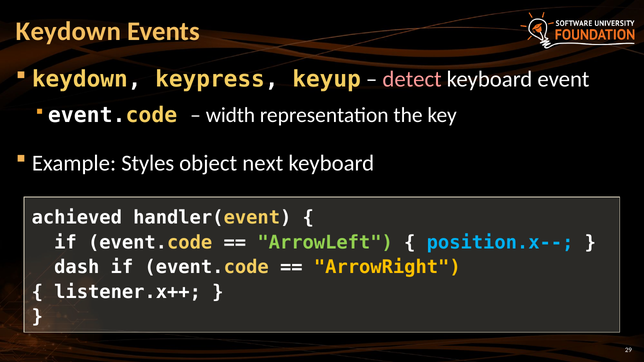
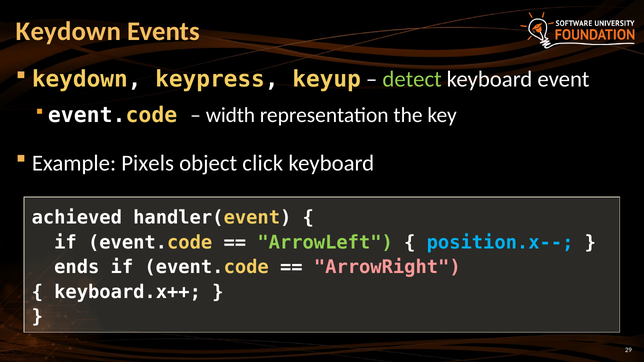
detect colour: pink -> light green
Styles: Styles -> Pixels
next: next -> click
dash: dash -> ends
ArrowRight colour: yellow -> pink
listener.x++: listener.x++ -> keyboard.x++
